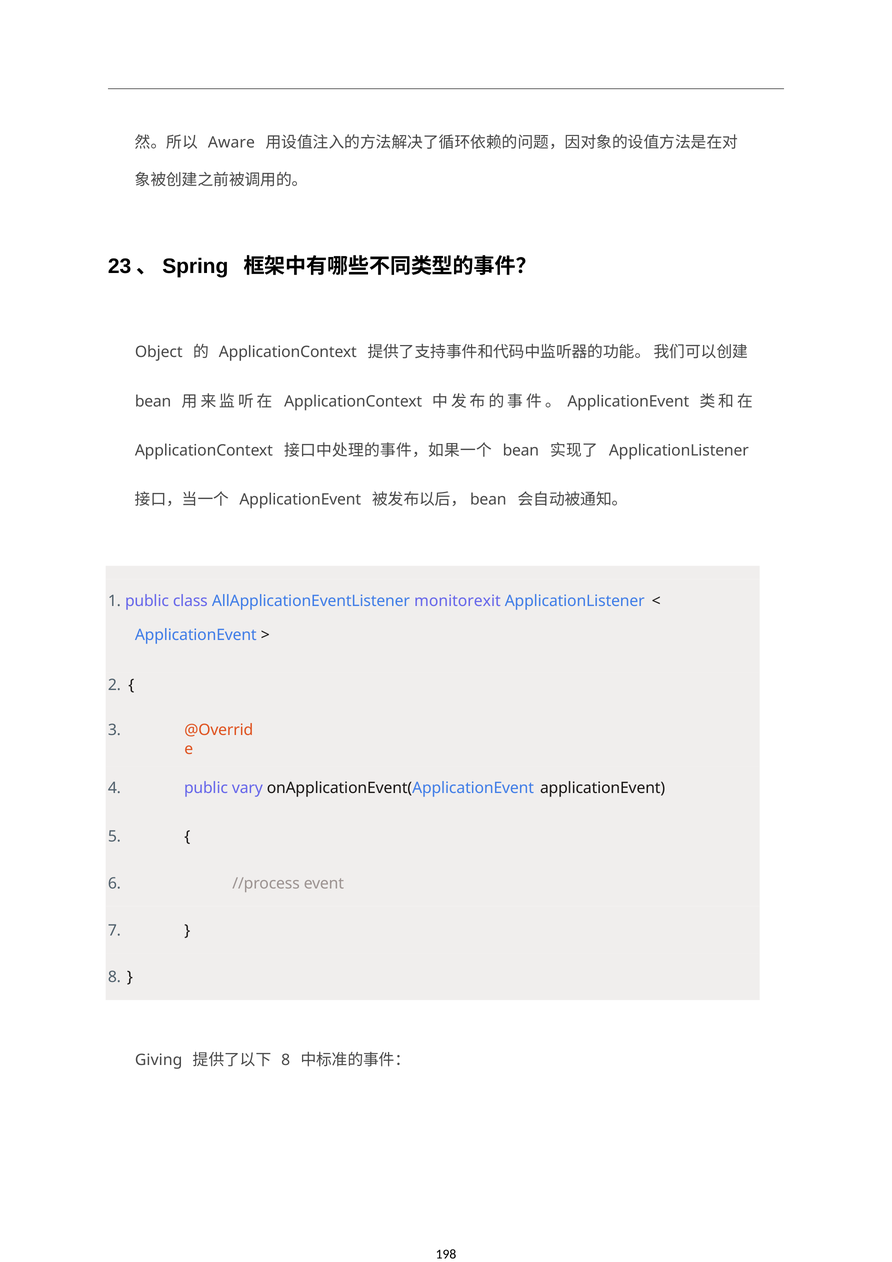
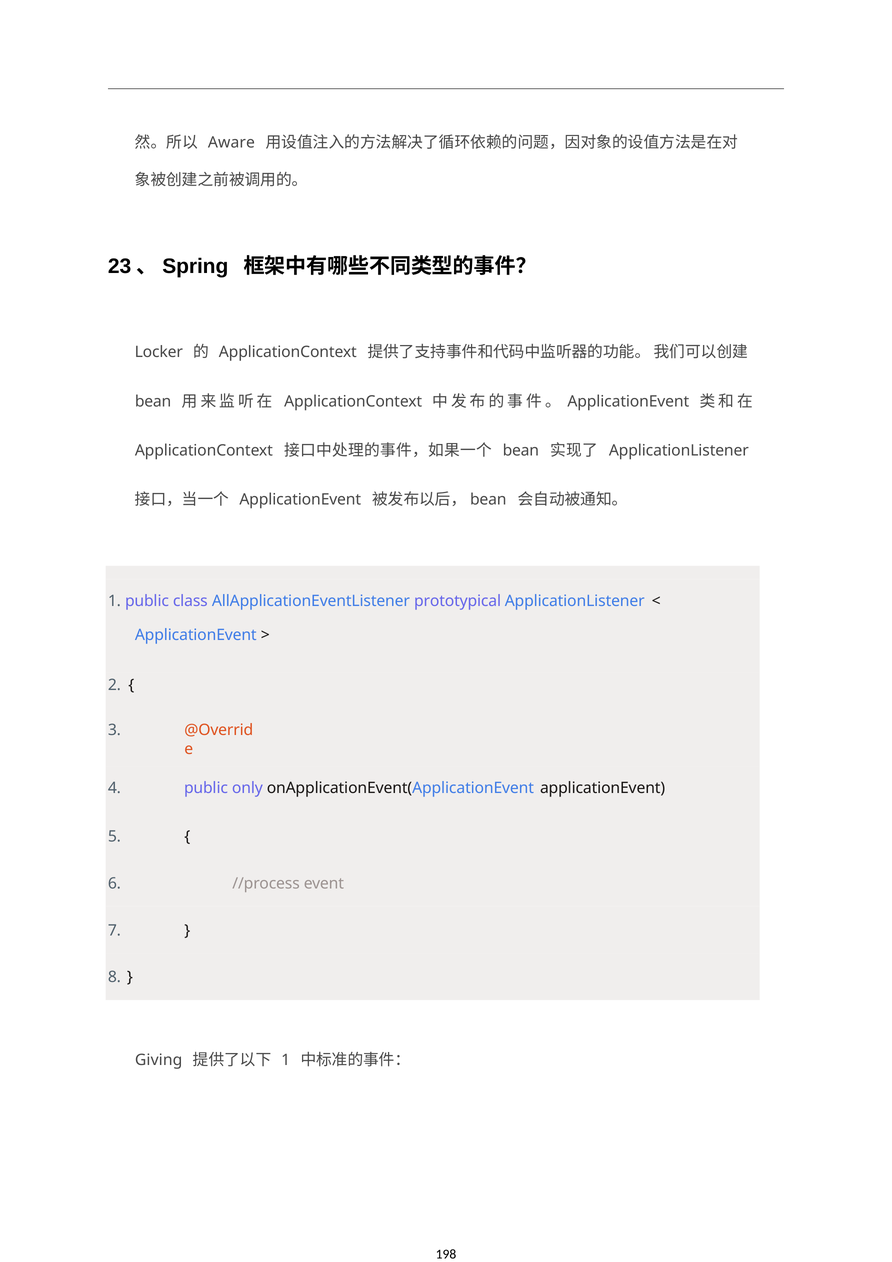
Object: Object -> Locker
monitorexit: monitorexit -> prototypical
vary: vary -> only
8 at (286, 1060): 8 -> 1
